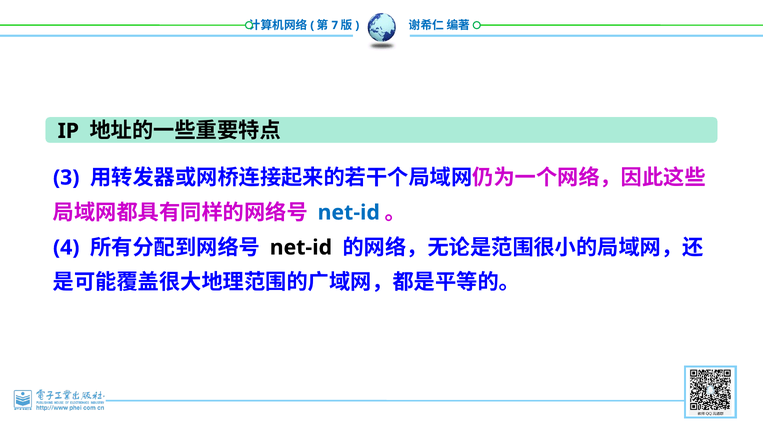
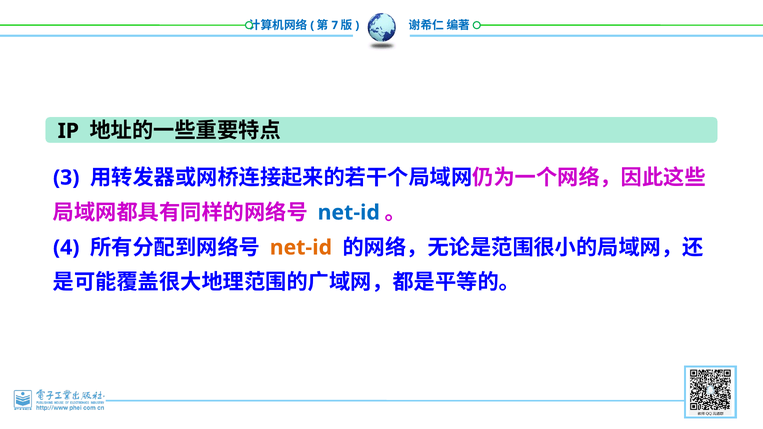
net-id at (301, 248) colour: black -> orange
